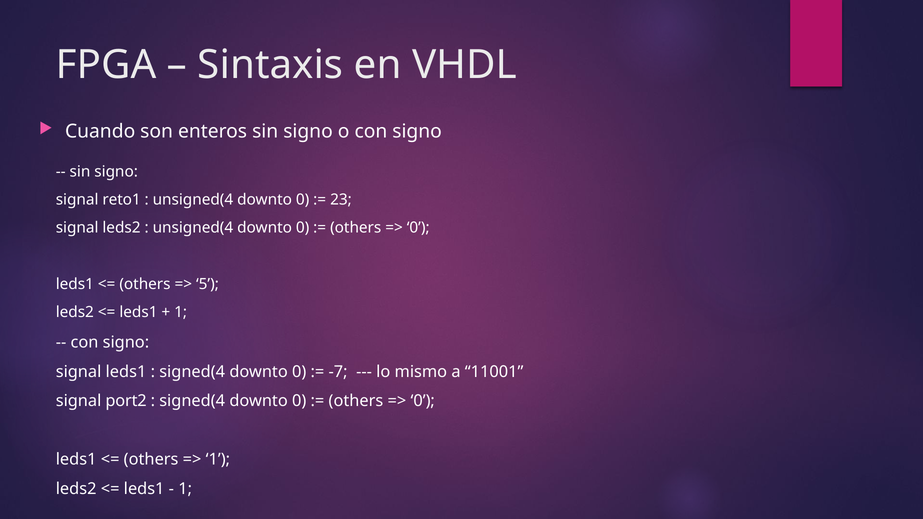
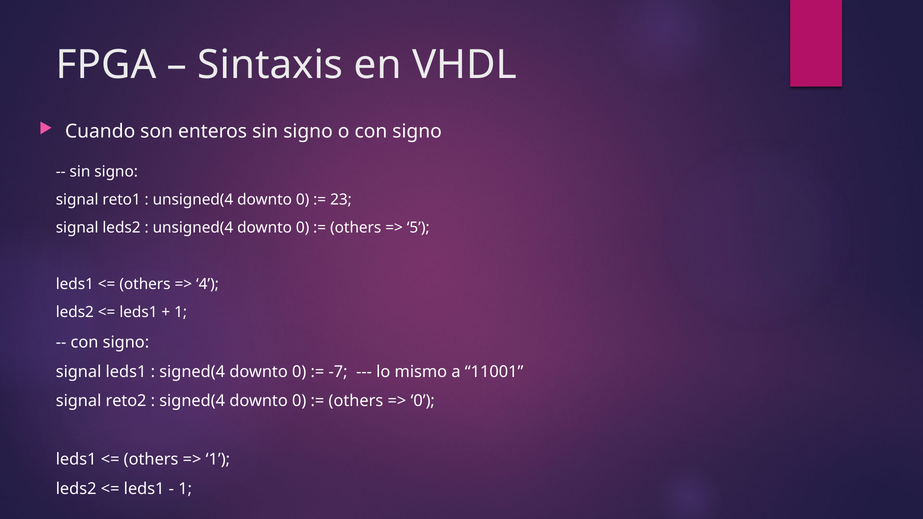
0 at (418, 228): 0 -> 5
5: 5 -> 4
port2: port2 -> reto2
